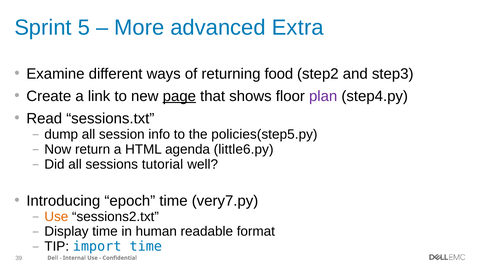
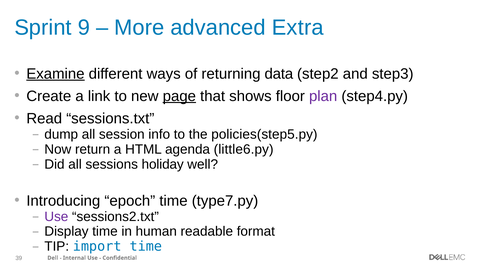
5: 5 -> 9
Examine underline: none -> present
food: food -> data
tutorial: tutorial -> holiday
very7.py: very7.py -> type7.py
Use at (56, 216) colour: orange -> purple
